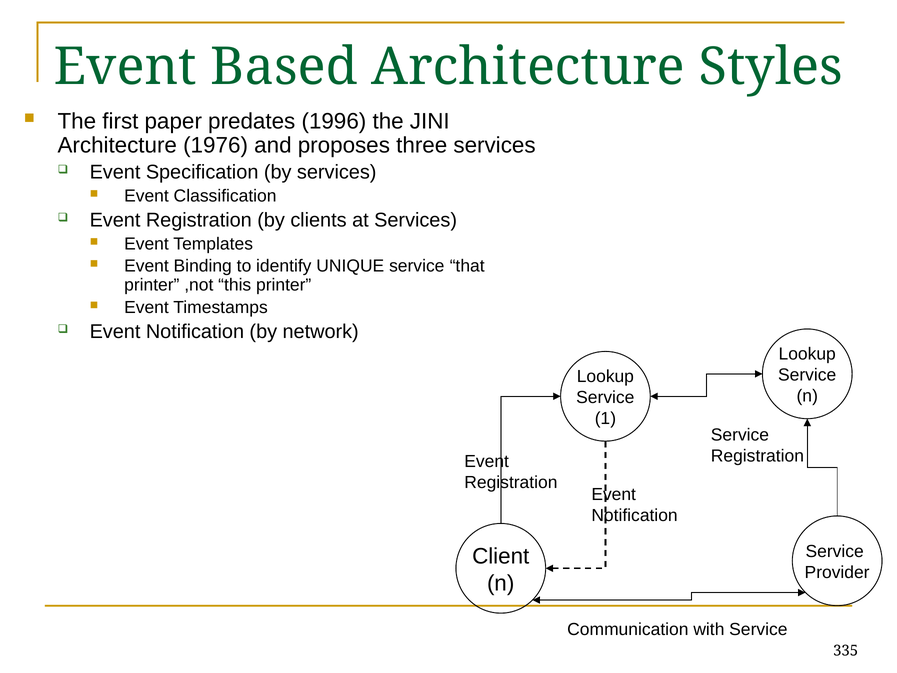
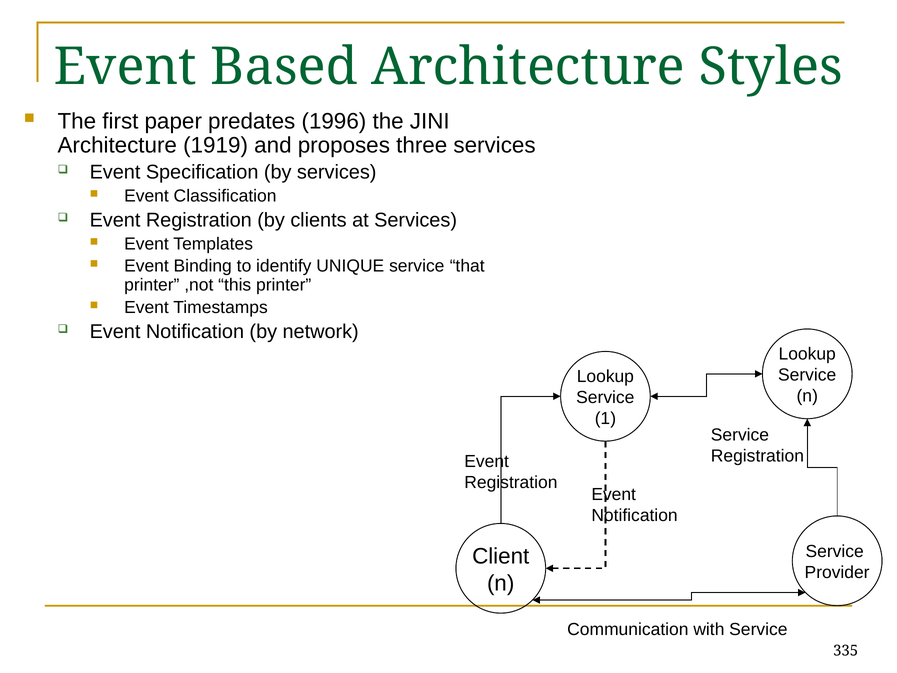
1976: 1976 -> 1919
